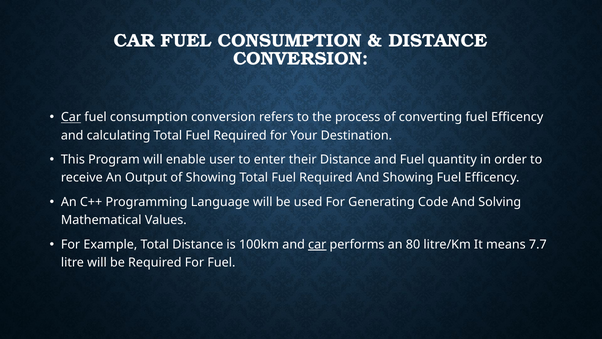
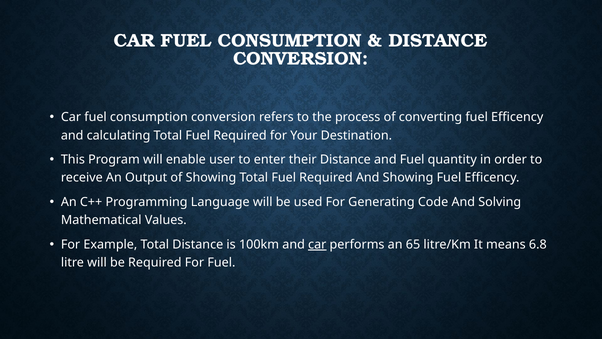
Car at (71, 117) underline: present -> none
80: 80 -> 65
7.7: 7.7 -> 6.8
